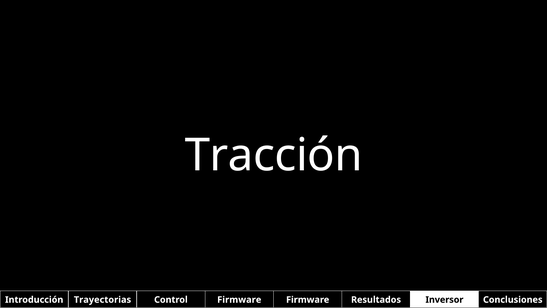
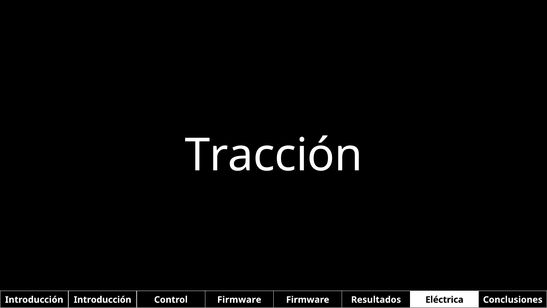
Introducción Trayectorias: Trayectorias -> Introducción
Inversor: Inversor -> Eléctrica
